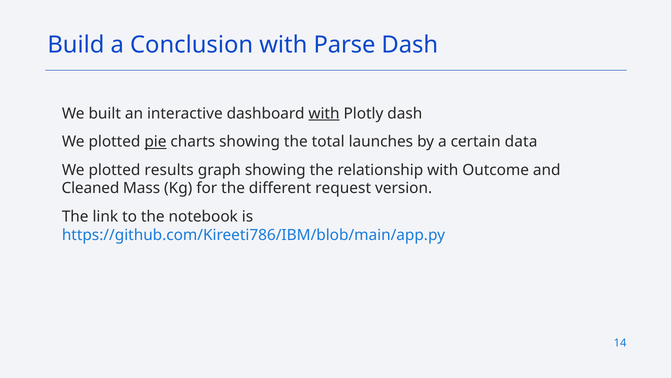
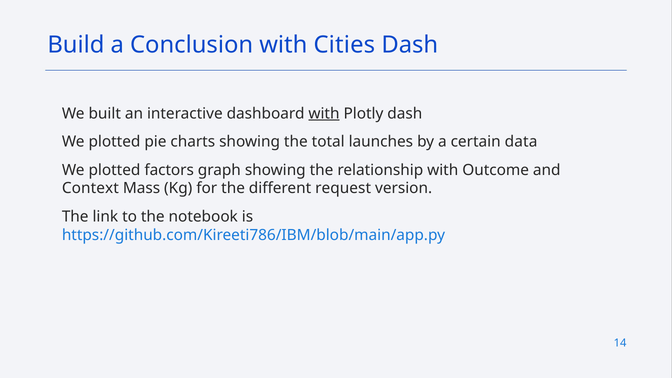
Parse: Parse -> Cities
pie underline: present -> none
results: results -> factors
Cleaned: Cleaned -> Context
